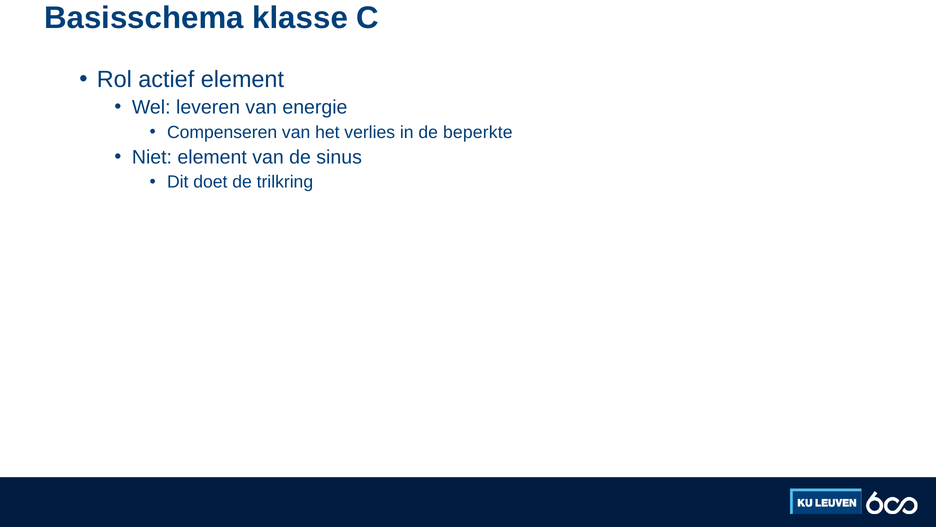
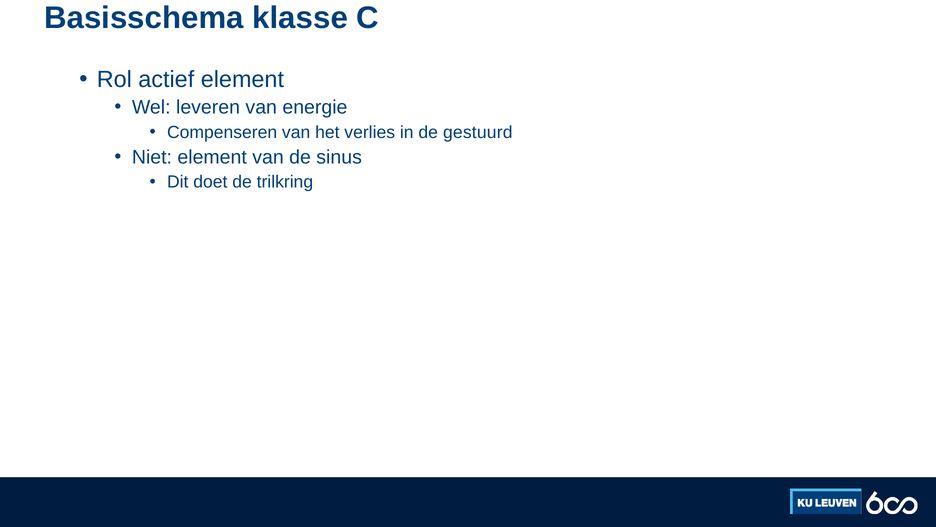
beperkte: beperkte -> gestuurd
